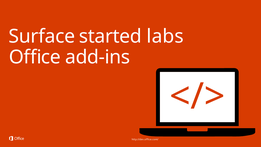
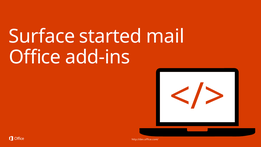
labs: labs -> mail
